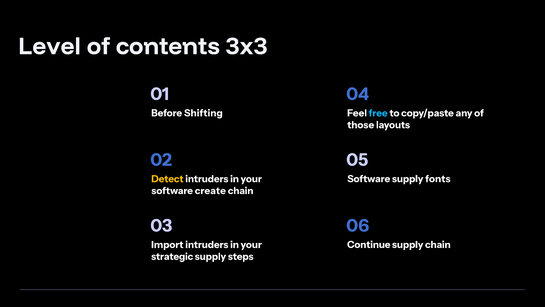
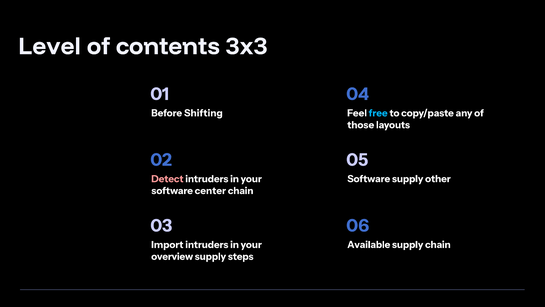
Detect colour: yellow -> pink
fonts: fonts -> other
create: create -> center
Continue: Continue -> Available
strategic: strategic -> overview
